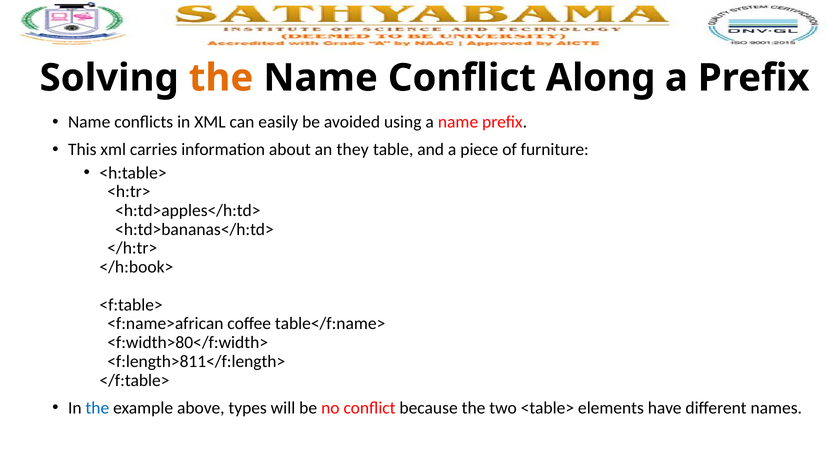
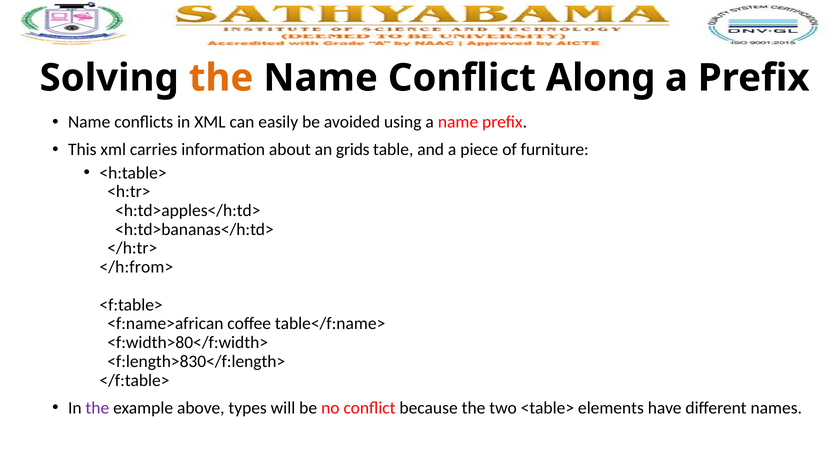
they: they -> grids
</h:book>: </h:book> -> </h:from>
<f:length>811</f:length>: <f:length>811</f:length> -> <f:length>830</f:length>
the at (97, 408) colour: blue -> purple
